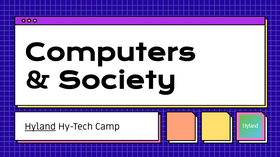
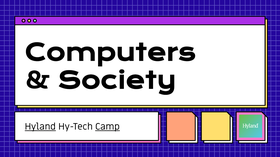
Camp underline: none -> present
